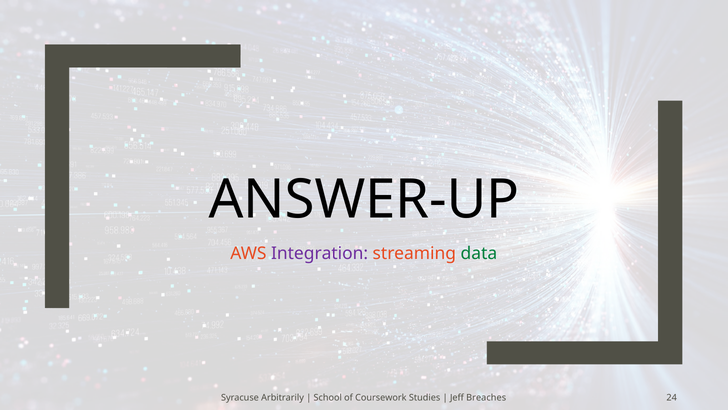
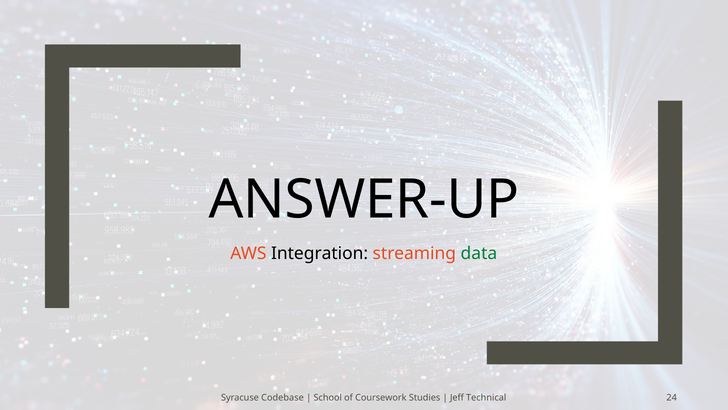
Integration colour: purple -> black
Arbitrarily: Arbitrarily -> Codebase
Breaches: Breaches -> Technical
